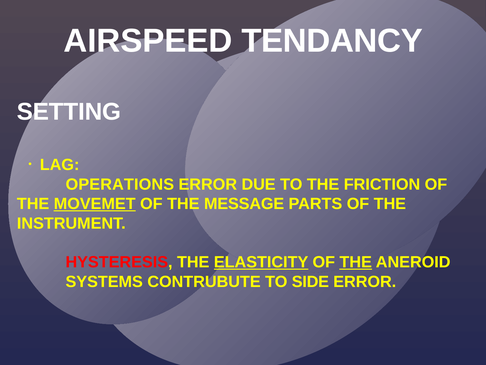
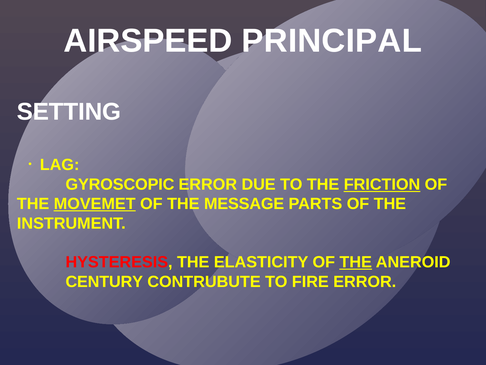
TENDANCY: TENDANCY -> PRINCIPAL
OPERATIONS: OPERATIONS -> GYROSCOPIC
FRICTION underline: none -> present
ELASTICITY underline: present -> none
SYSTEMS: SYSTEMS -> CENTURY
SIDE: SIDE -> FIRE
